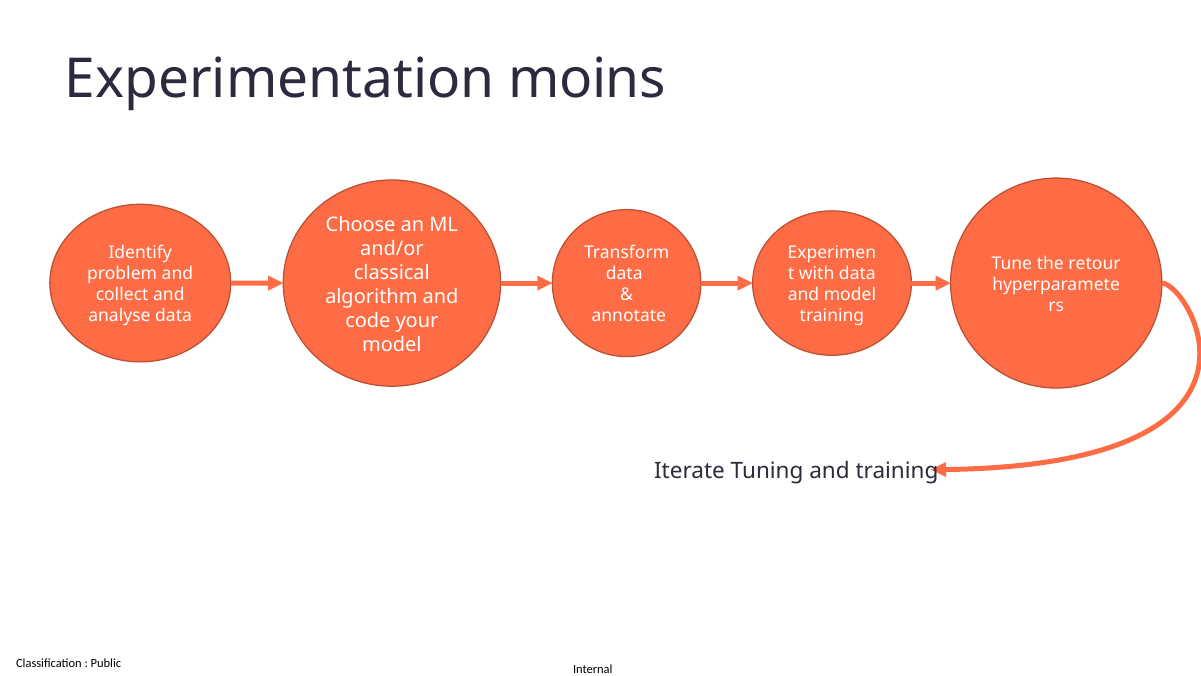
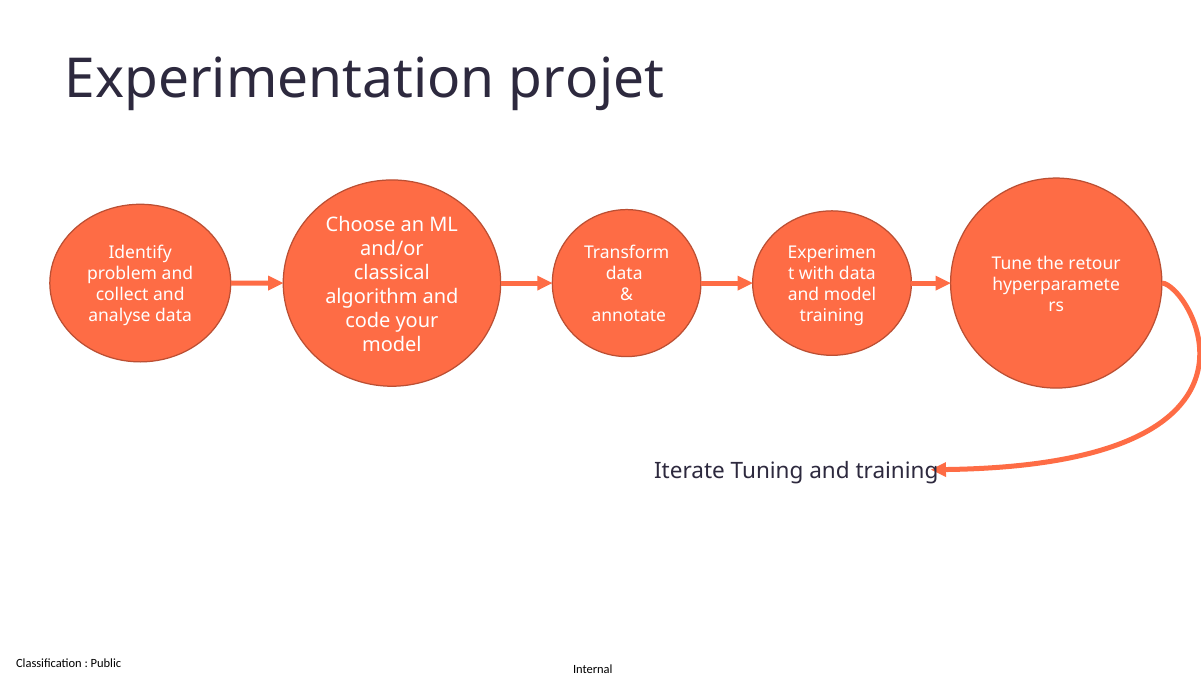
moins: moins -> projet
